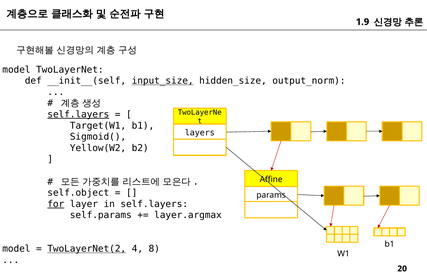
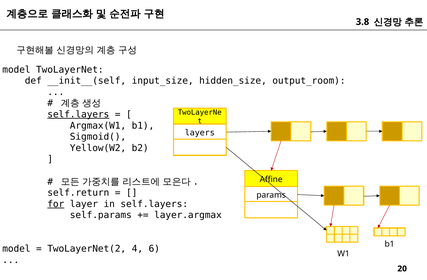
1.9: 1.9 -> 3.8
input_size underline: present -> none
output_norm: output_norm -> output_room
Target(W1: Target(W1 -> Argmax(W1
self.object: self.object -> self.return
TwoLayerNet(2 underline: present -> none
8: 8 -> 6
